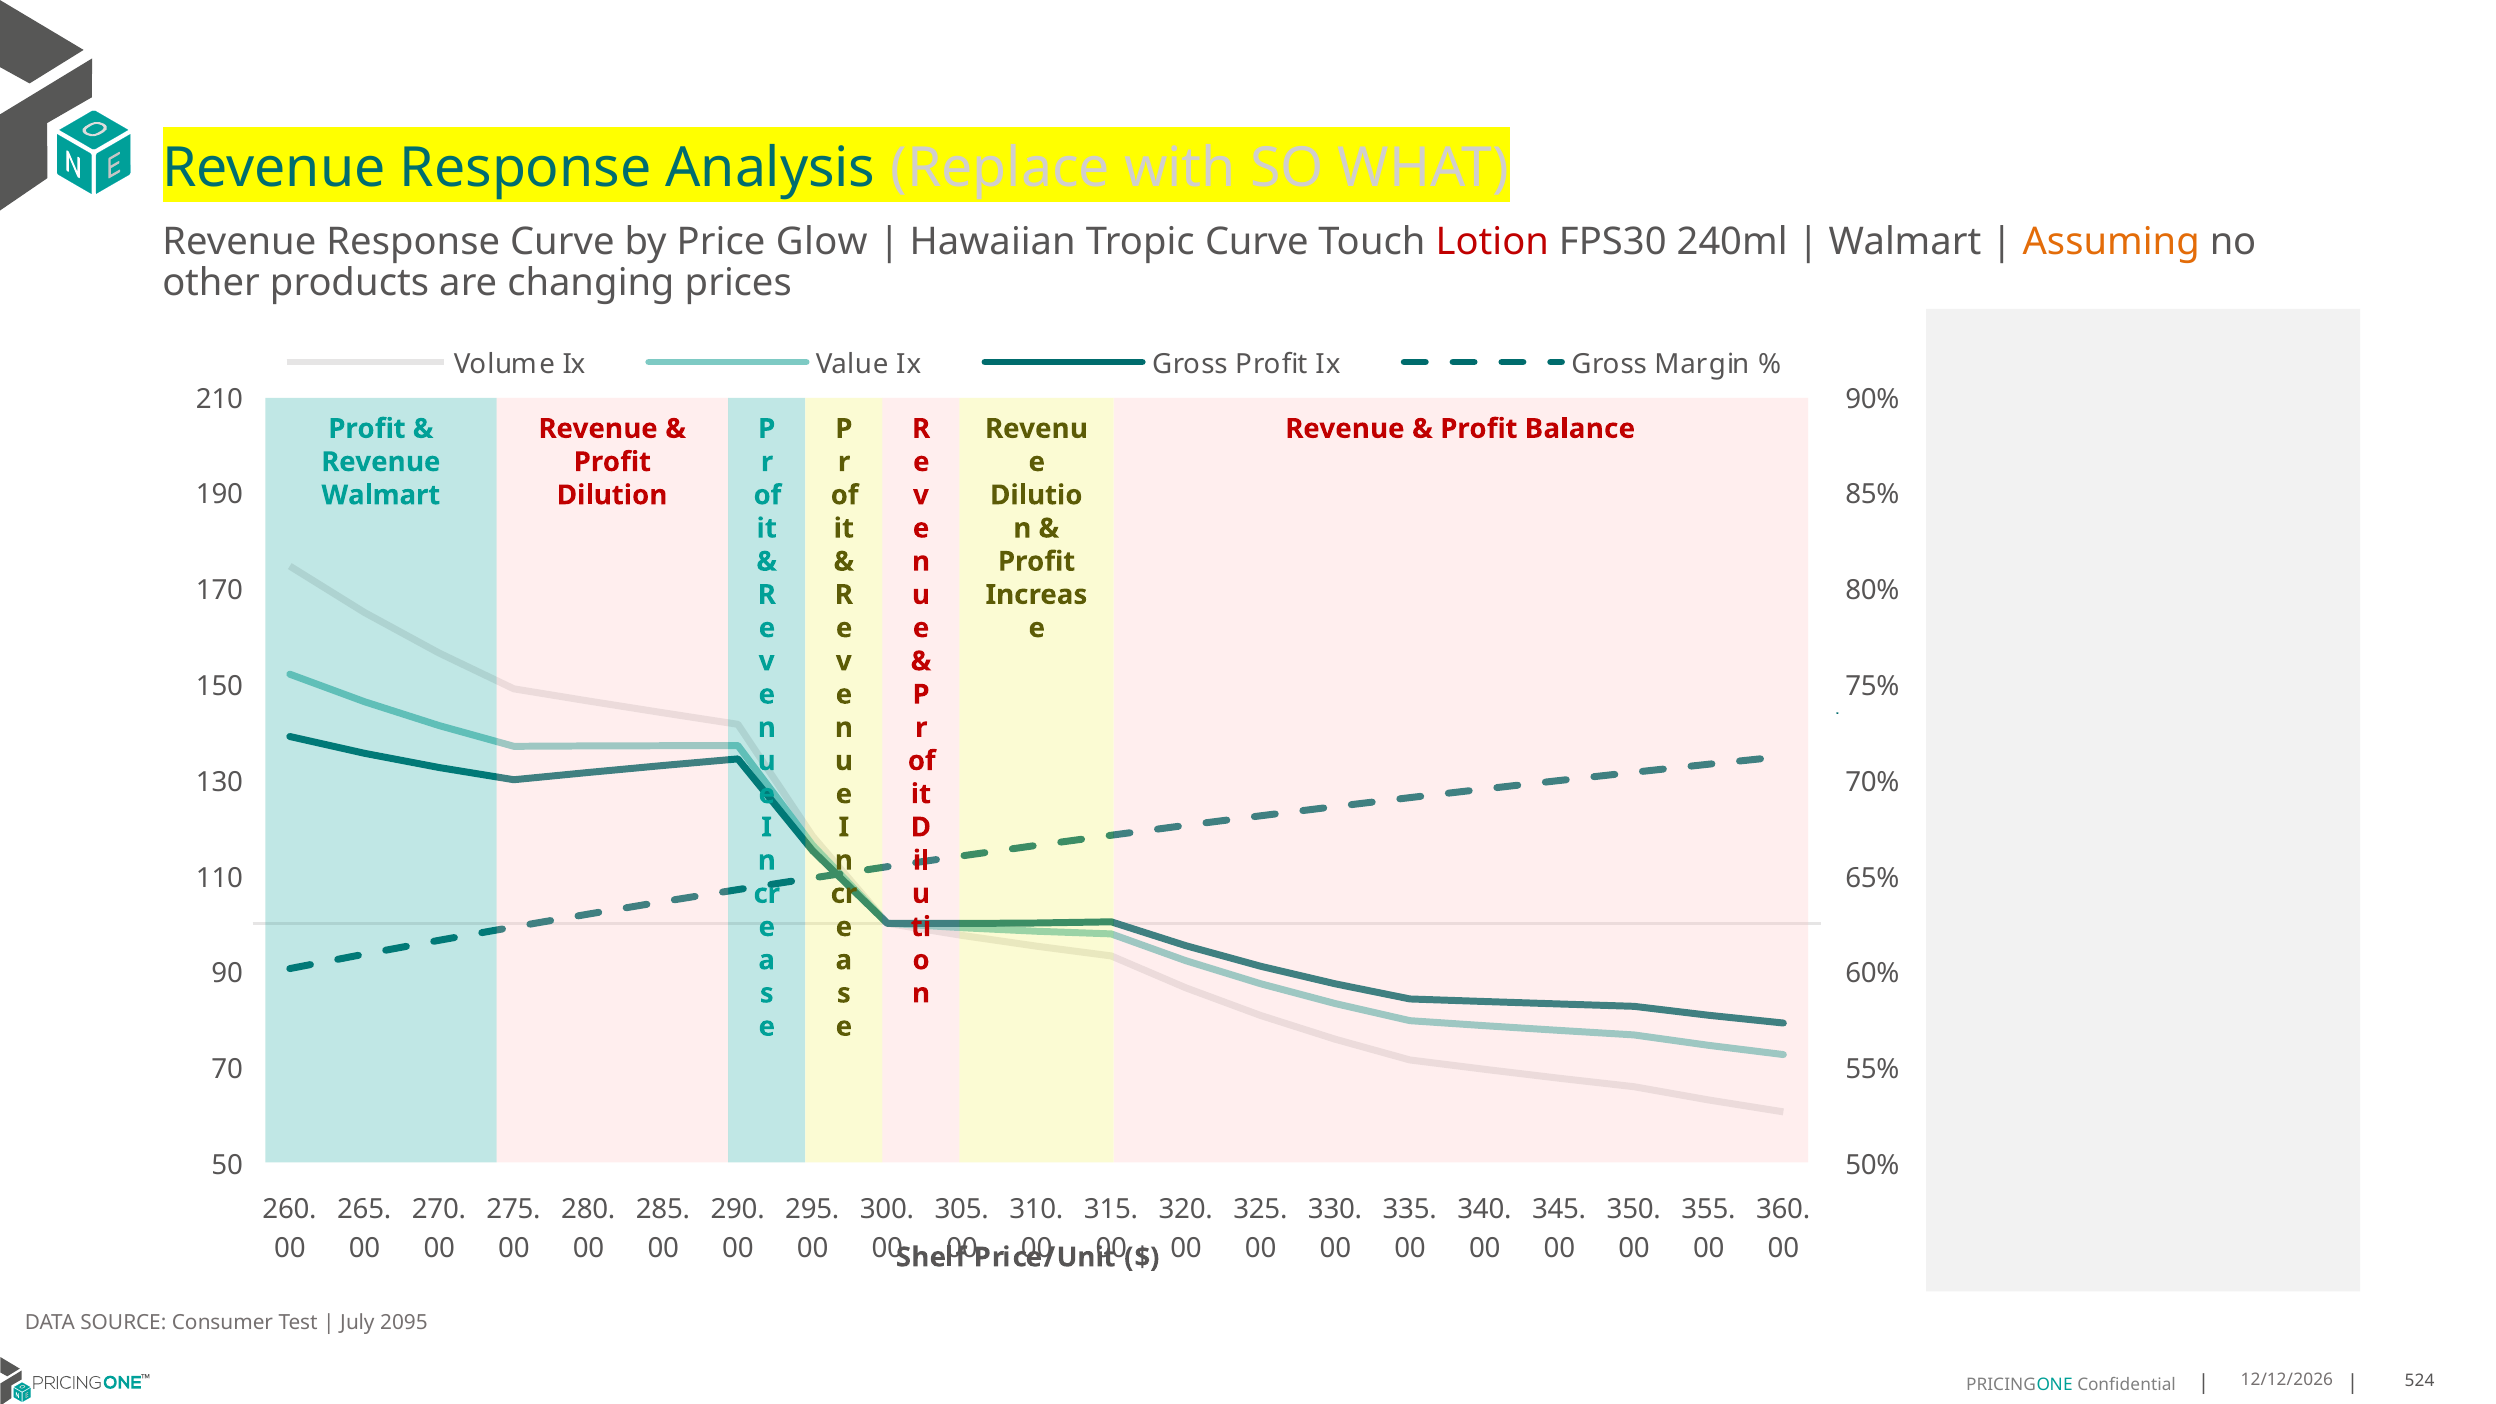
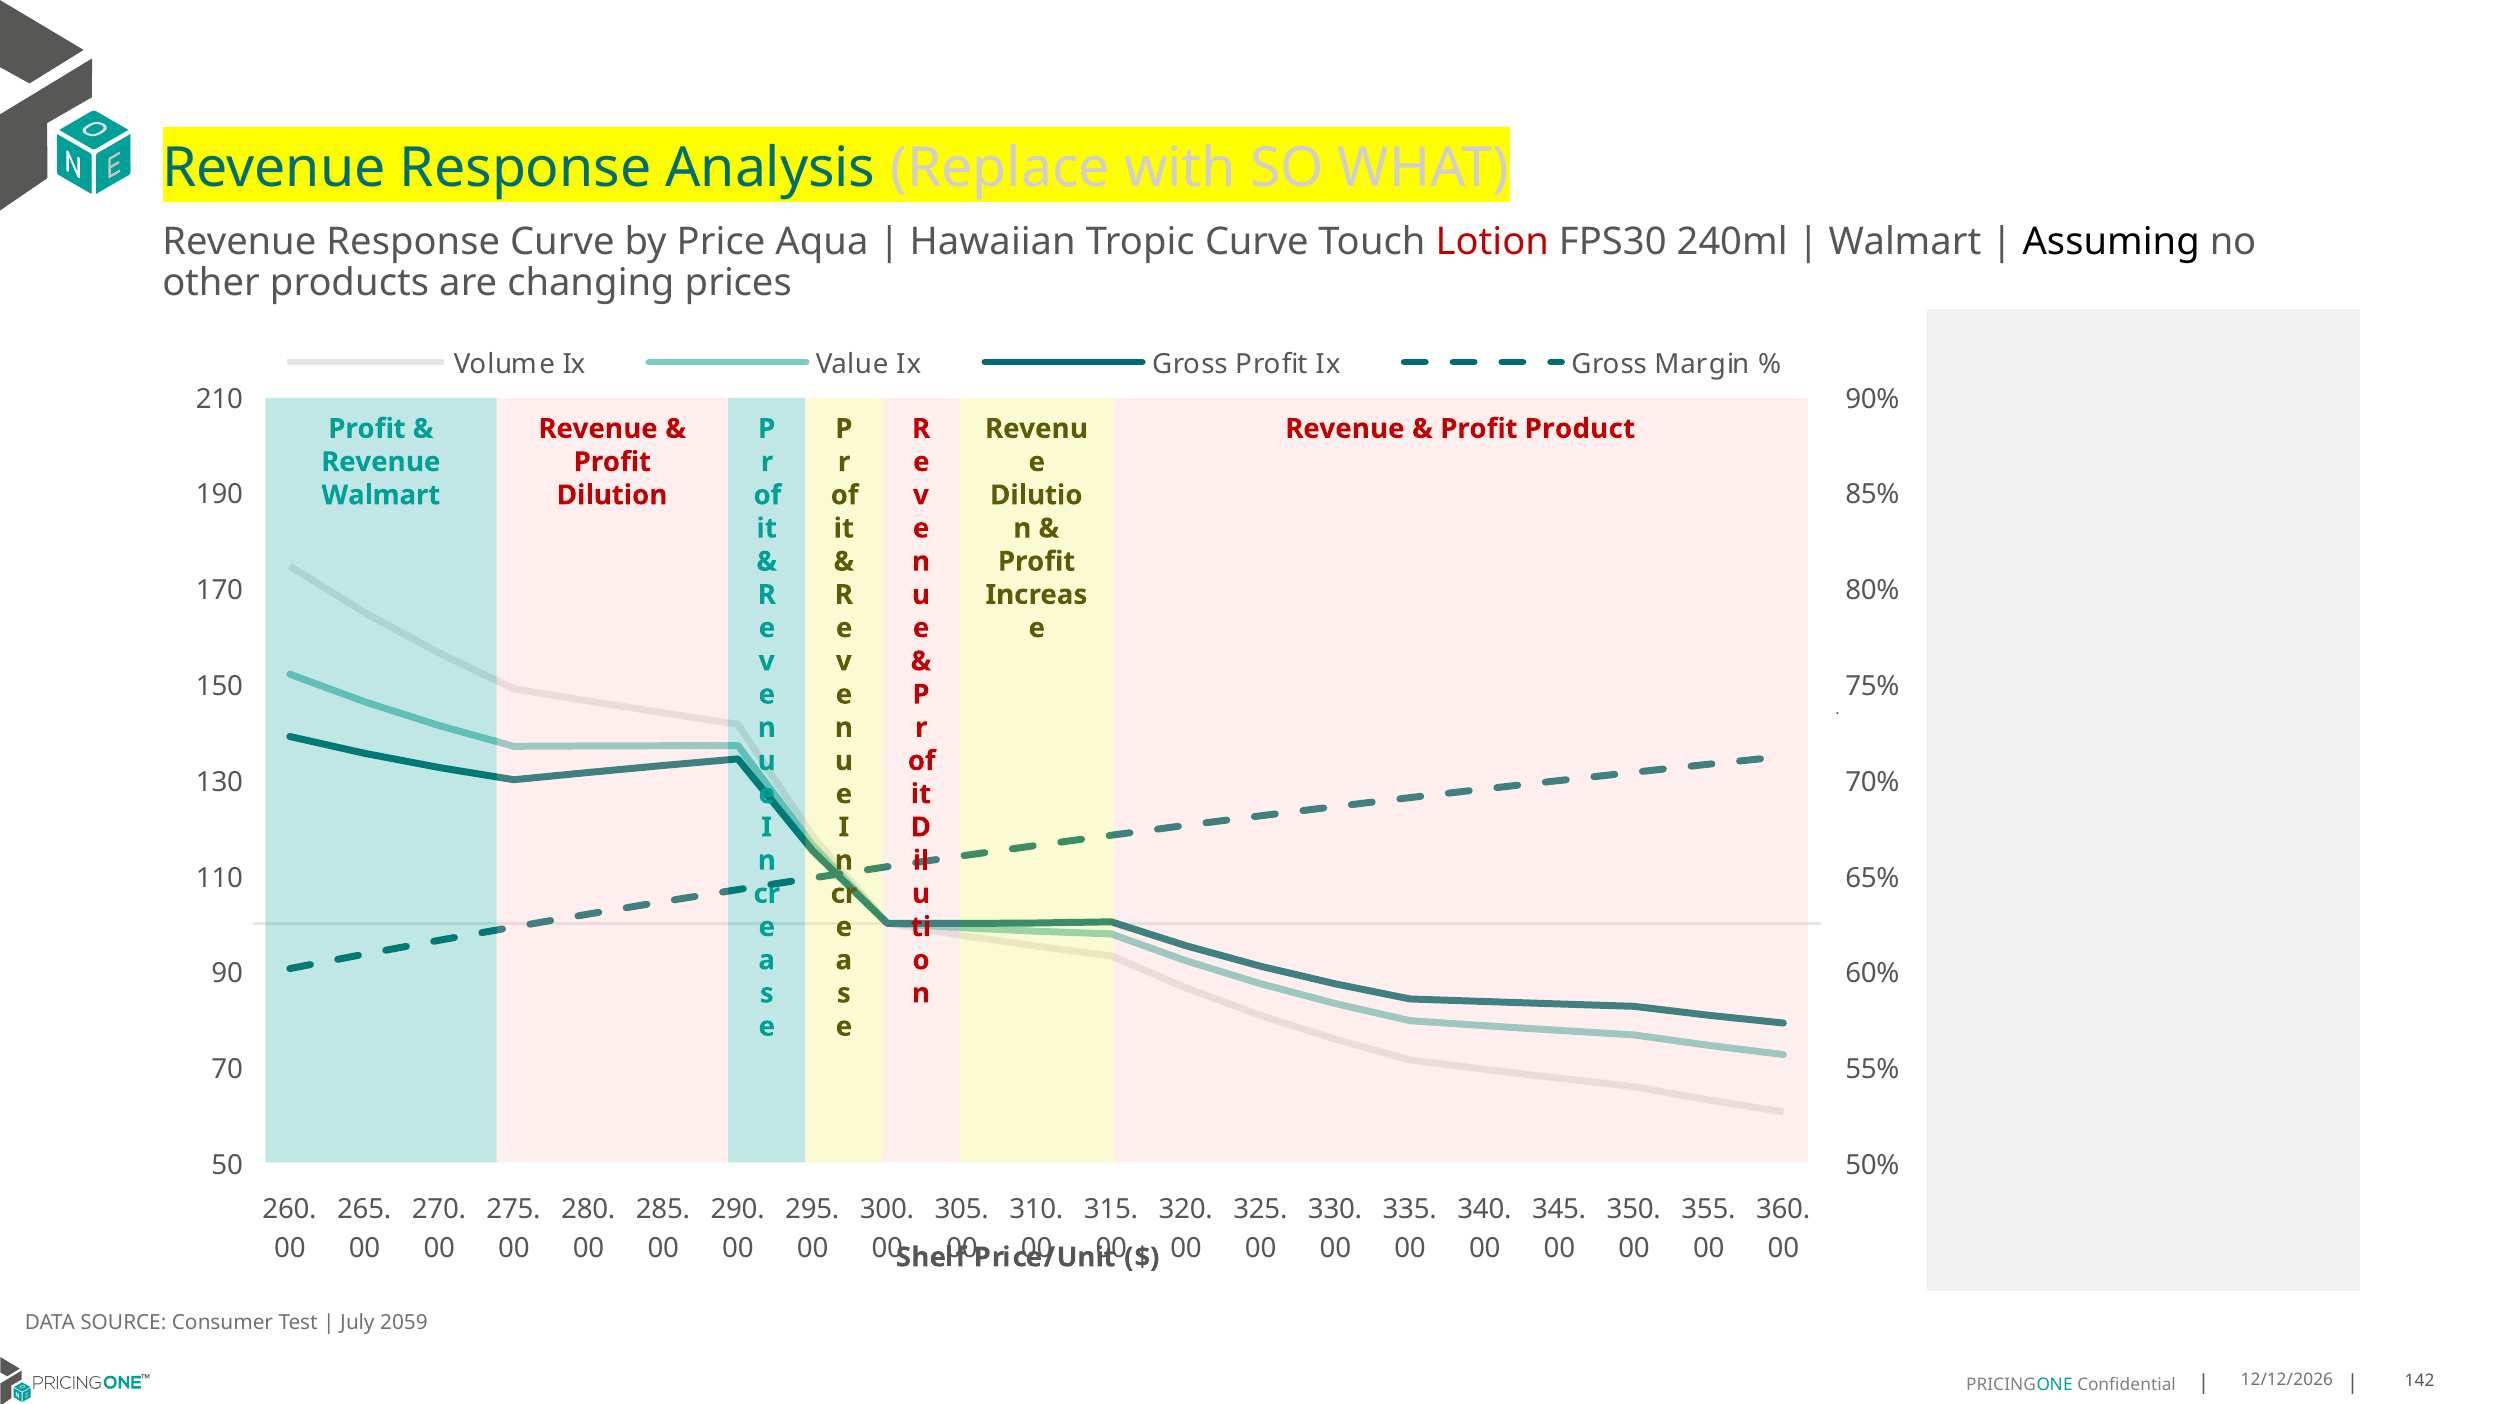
Glow: Glow -> Aqua
Assuming colour: orange -> black
Balance: Balance -> Product
2095: 2095 -> 2059
524: 524 -> 142
